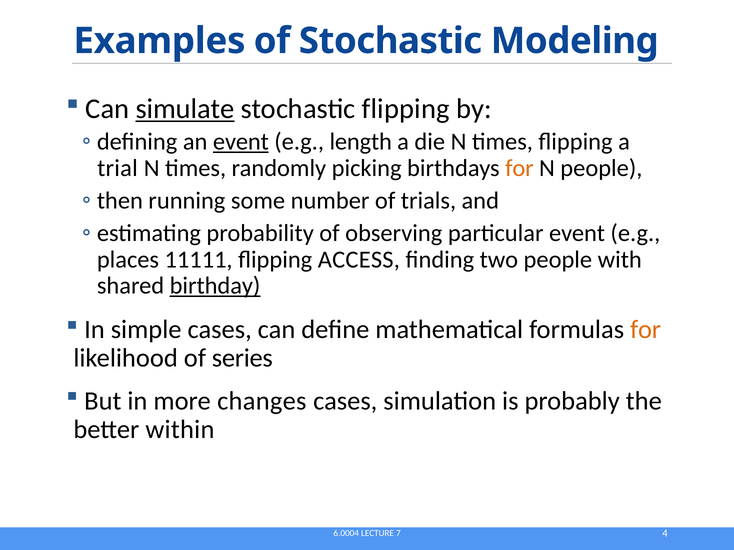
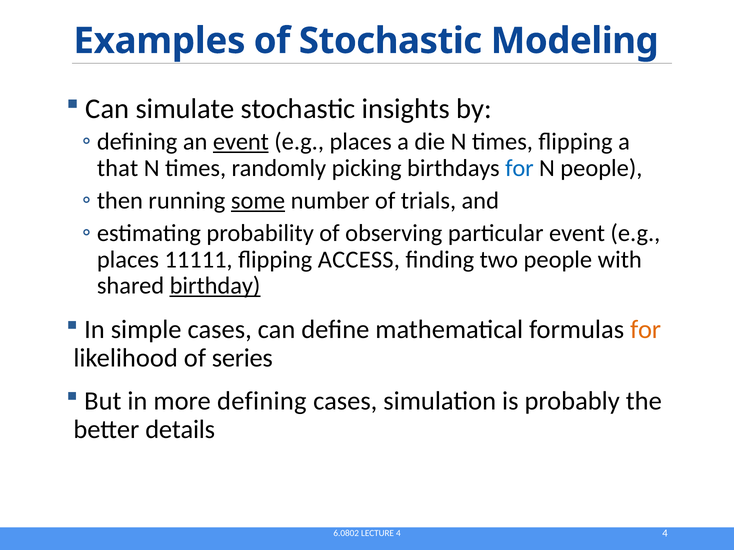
simulate underline: present -> none
stochastic flipping: flipping -> insights
length at (361, 142): length -> places
trial: trial -> that
for at (519, 168) colour: orange -> blue
some underline: none -> present
changes: changes -> defining
within: within -> details
6.0004: 6.0004 -> 6.0802
LECTURE 7: 7 -> 4
